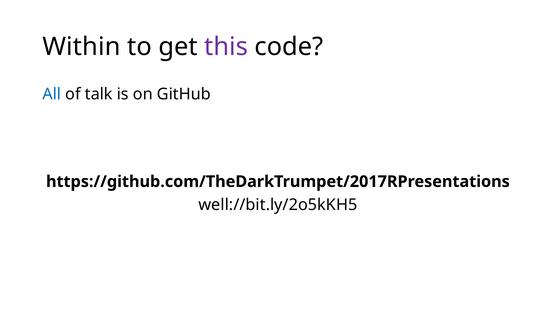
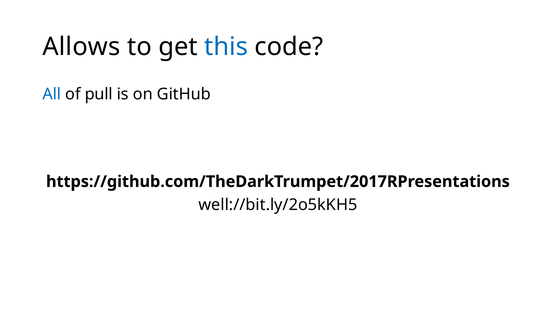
Within: Within -> Allows
this colour: purple -> blue
talk: talk -> pull
